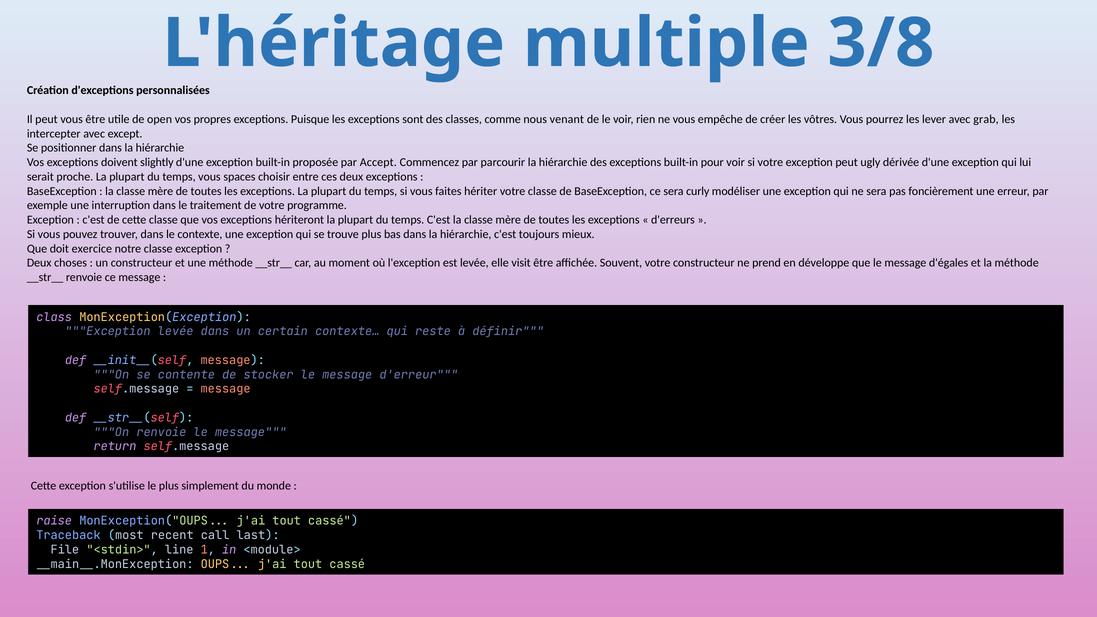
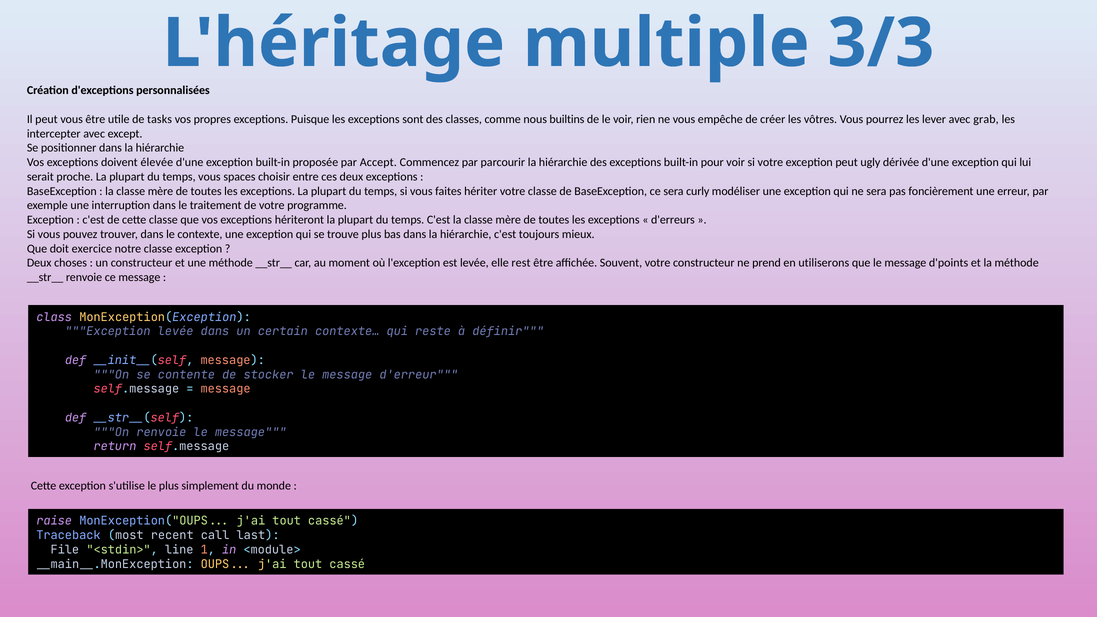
3/8: 3/8 -> 3/3
open: open -> tasks
venant: venant -> builtins
slightly: slightly -> élevée
visit: visit -> rest
développe: développe -> utiliserons
d'égales: d'égales -> d'points
